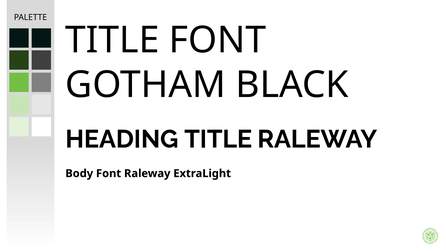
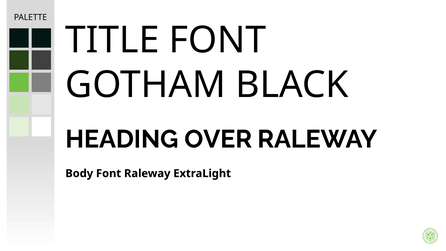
HEADING TITLE: TITLE -> OVER
